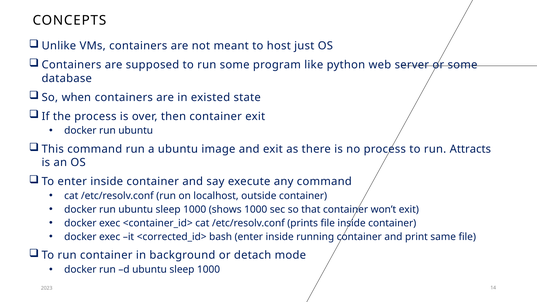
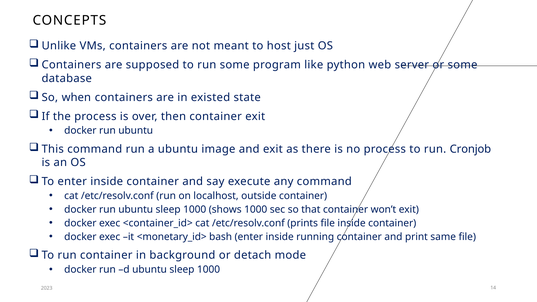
Attracts: Attracts -> Cronjob
<corrected_id>: <corrected_id> -> <monetary_id>
